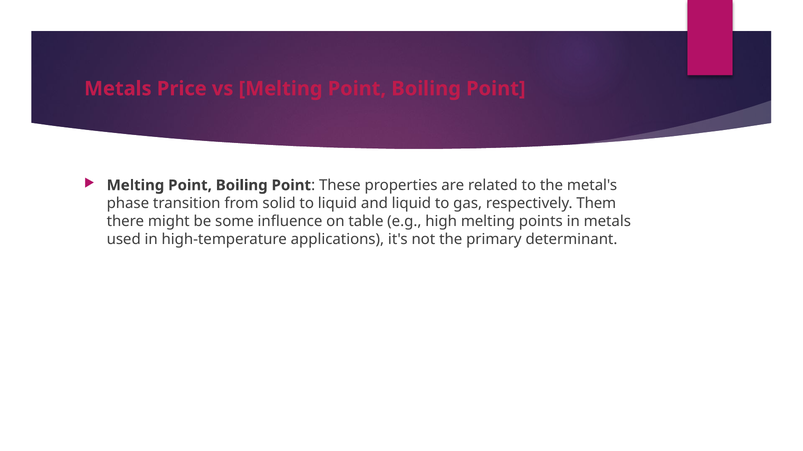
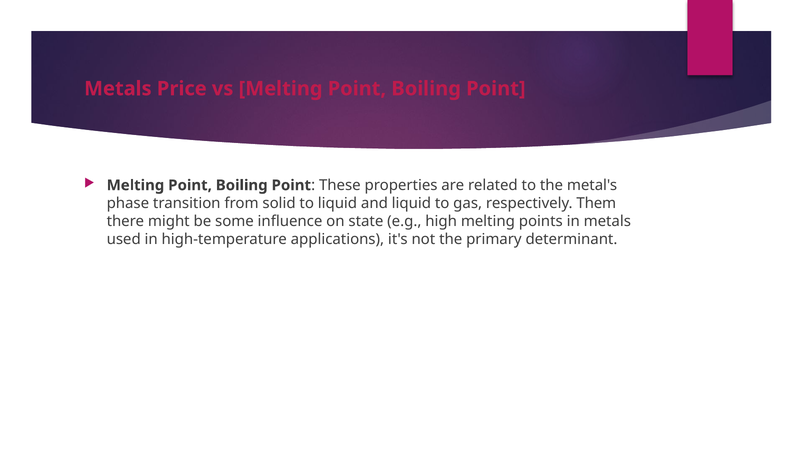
table: table -> state
